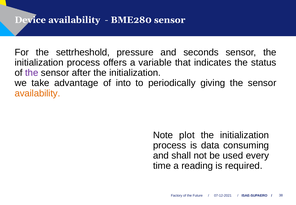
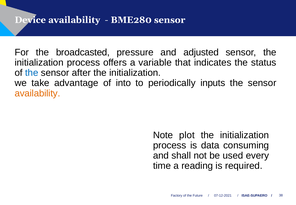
settrheshold: settrheshold -> broadcasted
seconds: seconds -> adjusted
the at (32, 73) colour: purple -> blue
giving: giving -> inputs
